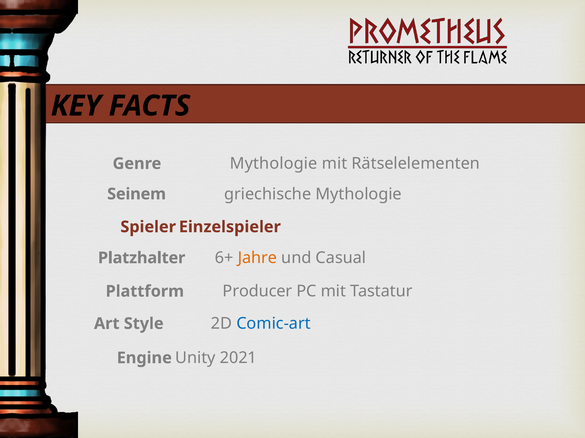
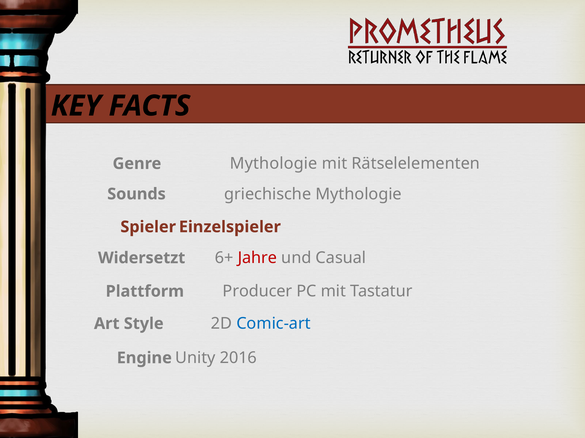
Seinem: Seinem -> Sounds
Platzhalter: Platzhalter -> Widersetzt
Jahre colour: orange -> red
2021: 2021 -> 2016
